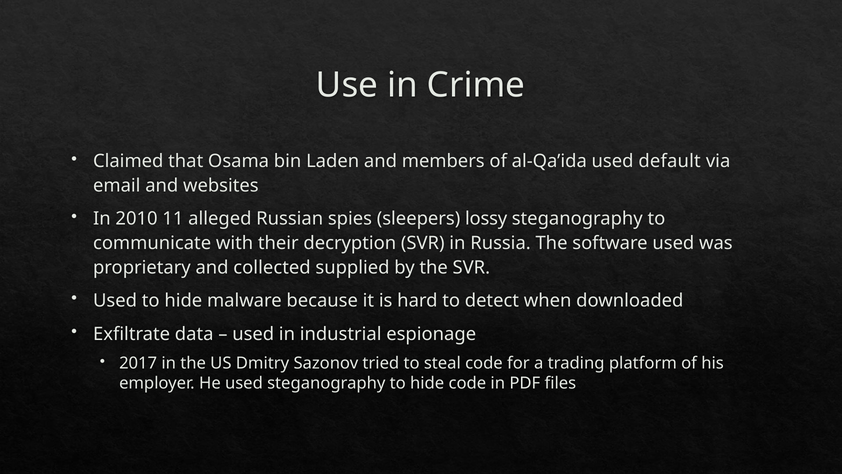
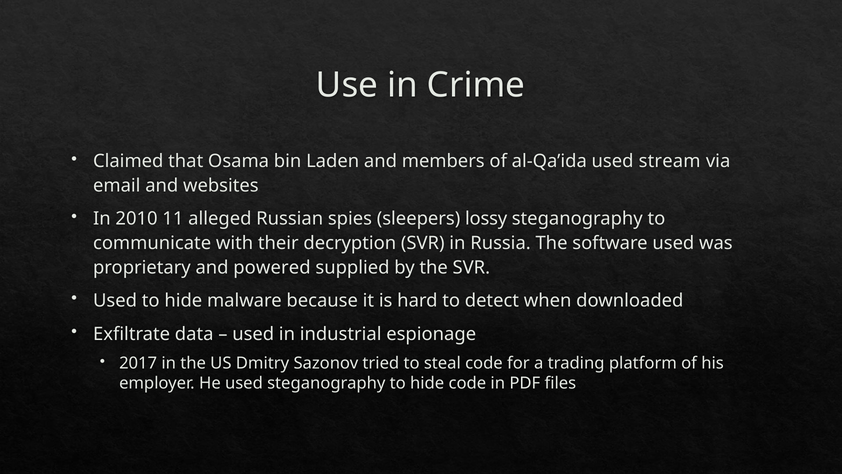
default: default -> stream
collected: collected -> powered
